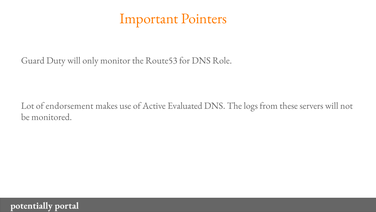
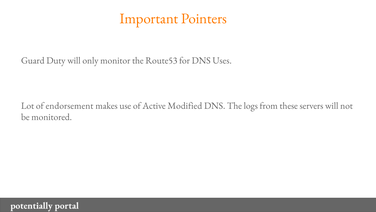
Role: Role -> Uses
Evaluated: Evaluated -> Modified
